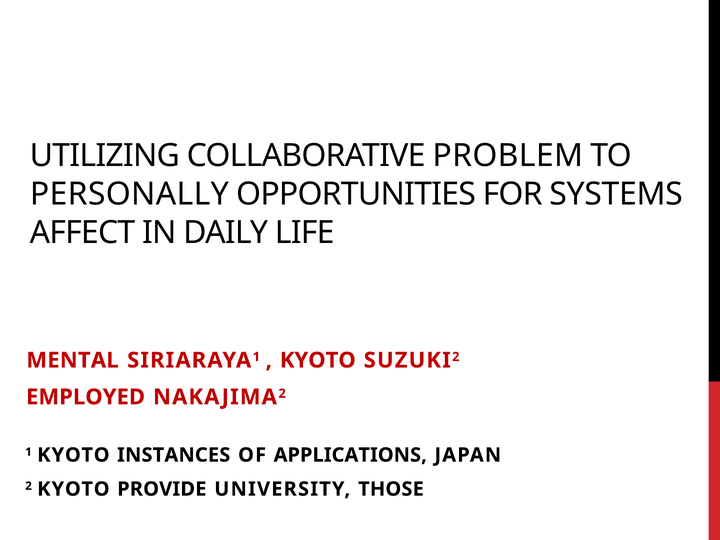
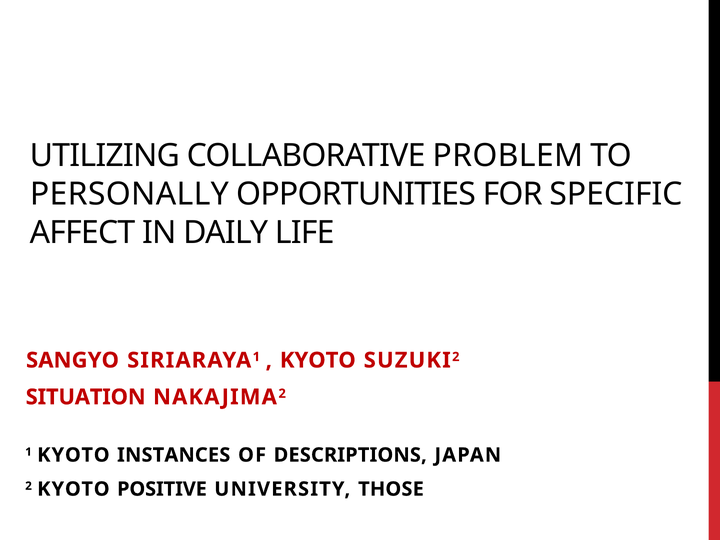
SYSTEMS: SYSTEMS -> SPECIFIC
MENTAL: MENTAL -> SANGYO
EMPLOYED: EMPLOYED -> SITUATION
APPLICATIONS: APPLICATIONS -> DESCRIPTIONS
PROVIDE: PROVIDE -> POSITIVE
